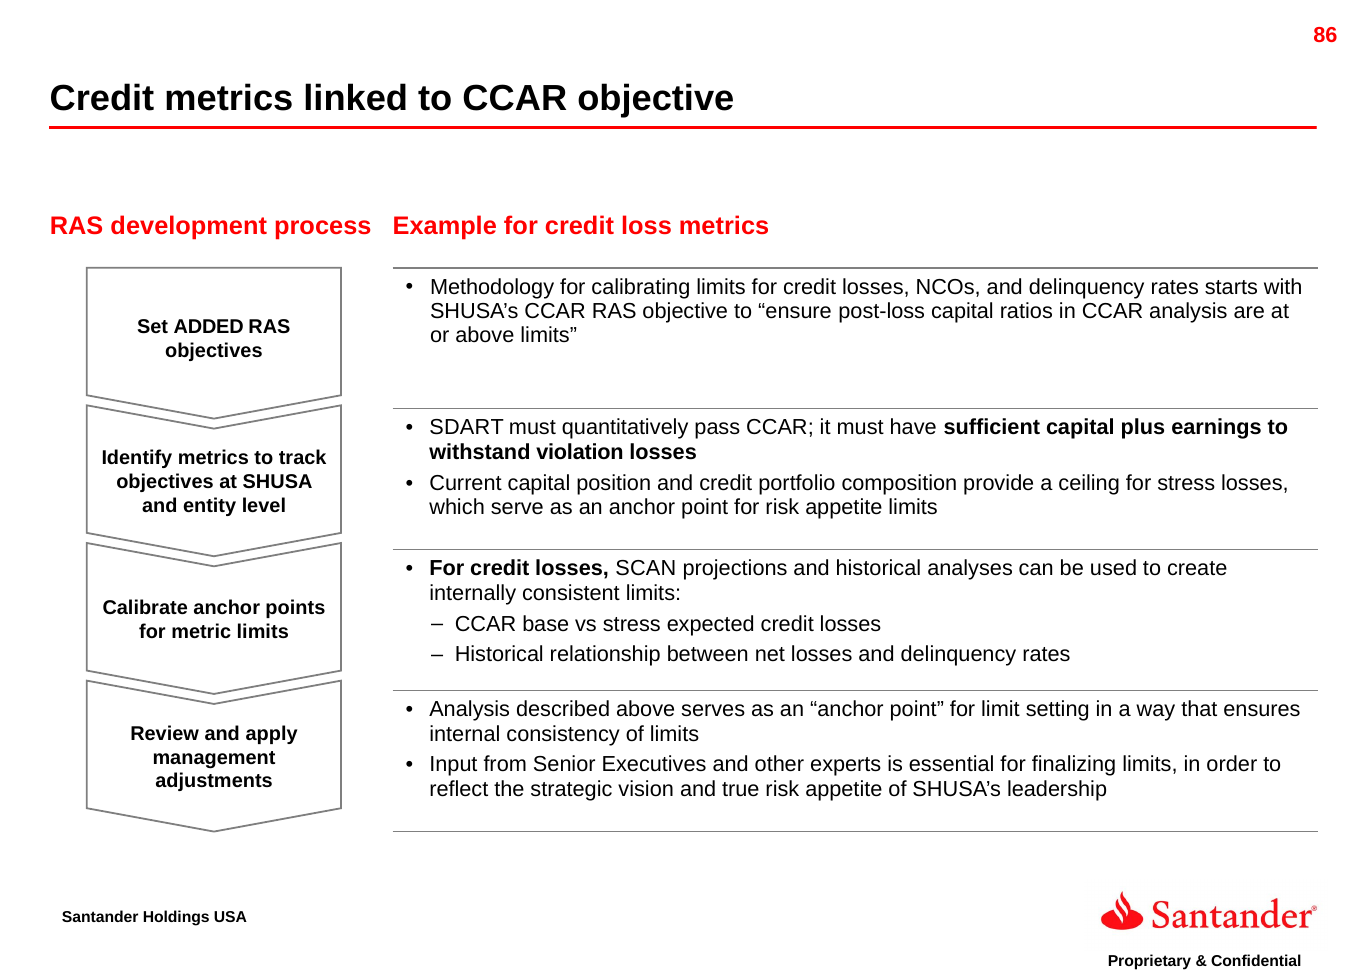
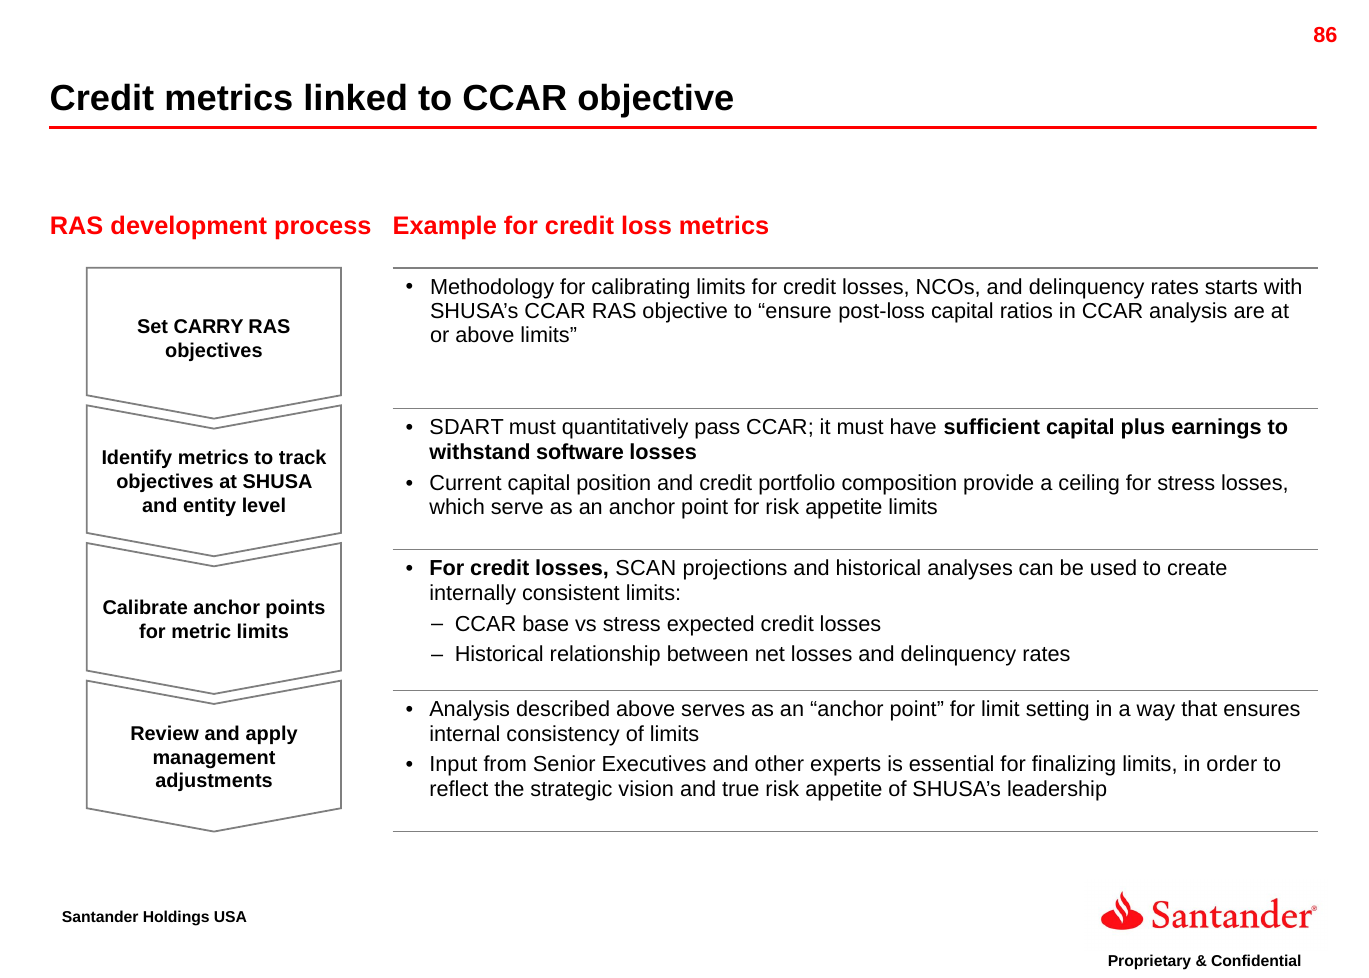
ADDED: ADDED -> CARRY
violation: violation -> software
